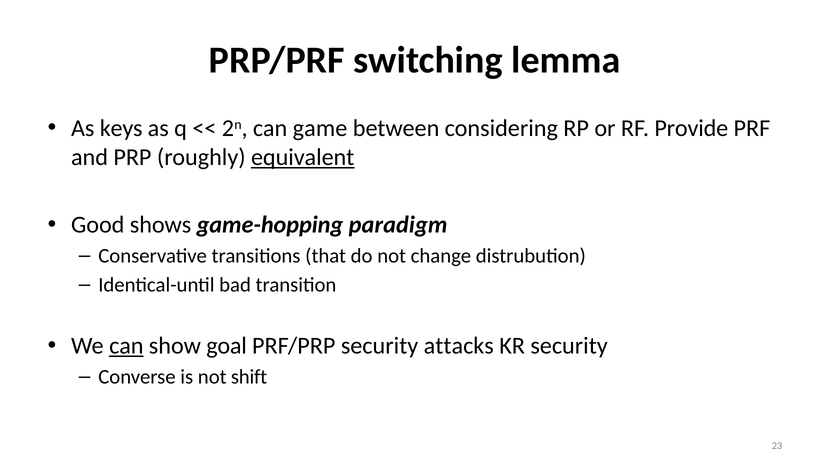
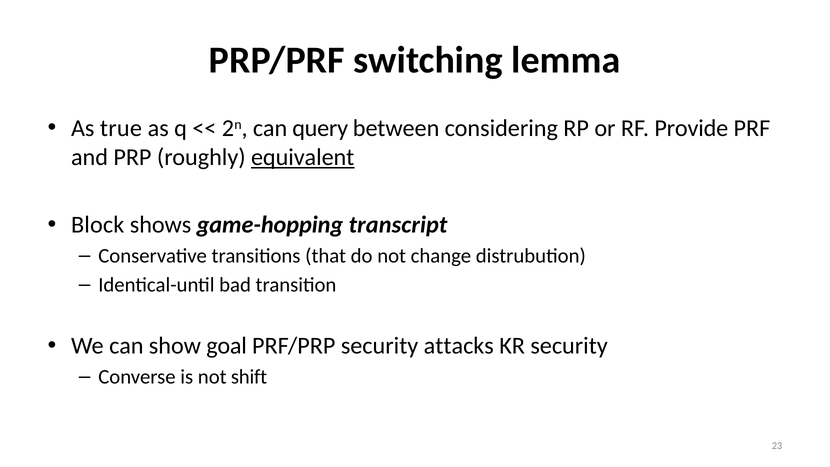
keys: keys -> true
game: game -> query
Good: Good -> Block
paradigm: paradigm -> transcript
can at (126, 346) underline: present -> none
